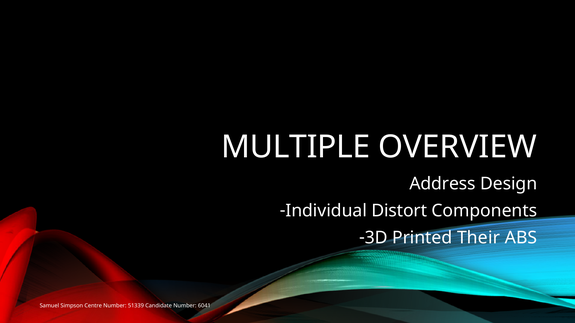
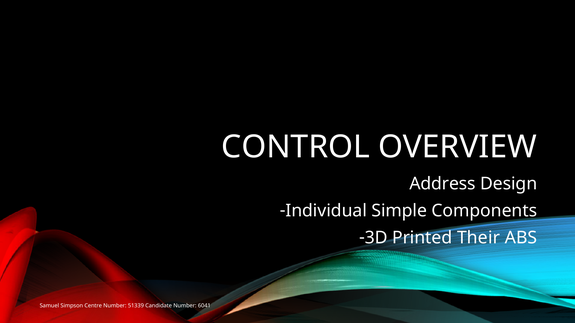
MULTIPLE: MULTIPLE -> CONTROL
Distort: Distort -> Simple
